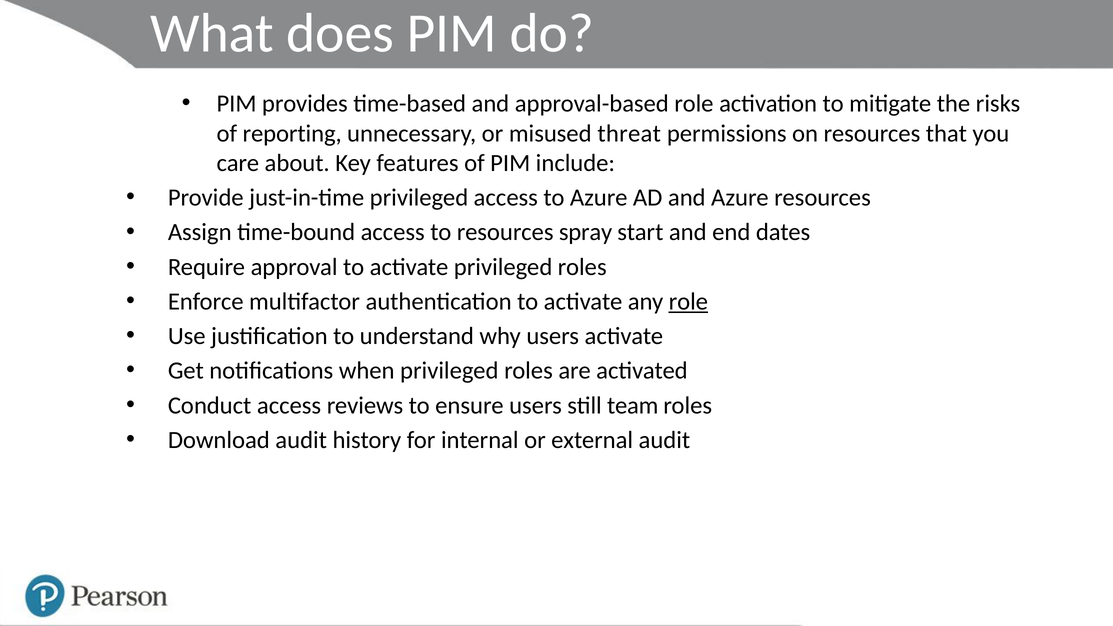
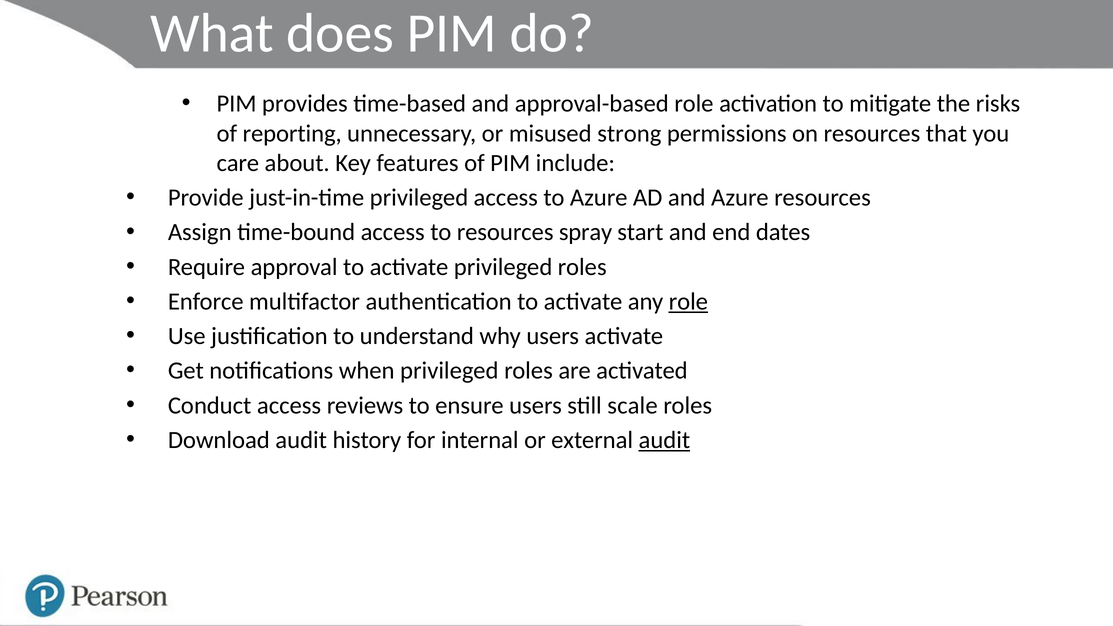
threat: threat -> strong
team: team -> scale
audit at (664, 440) underline: none -> present
